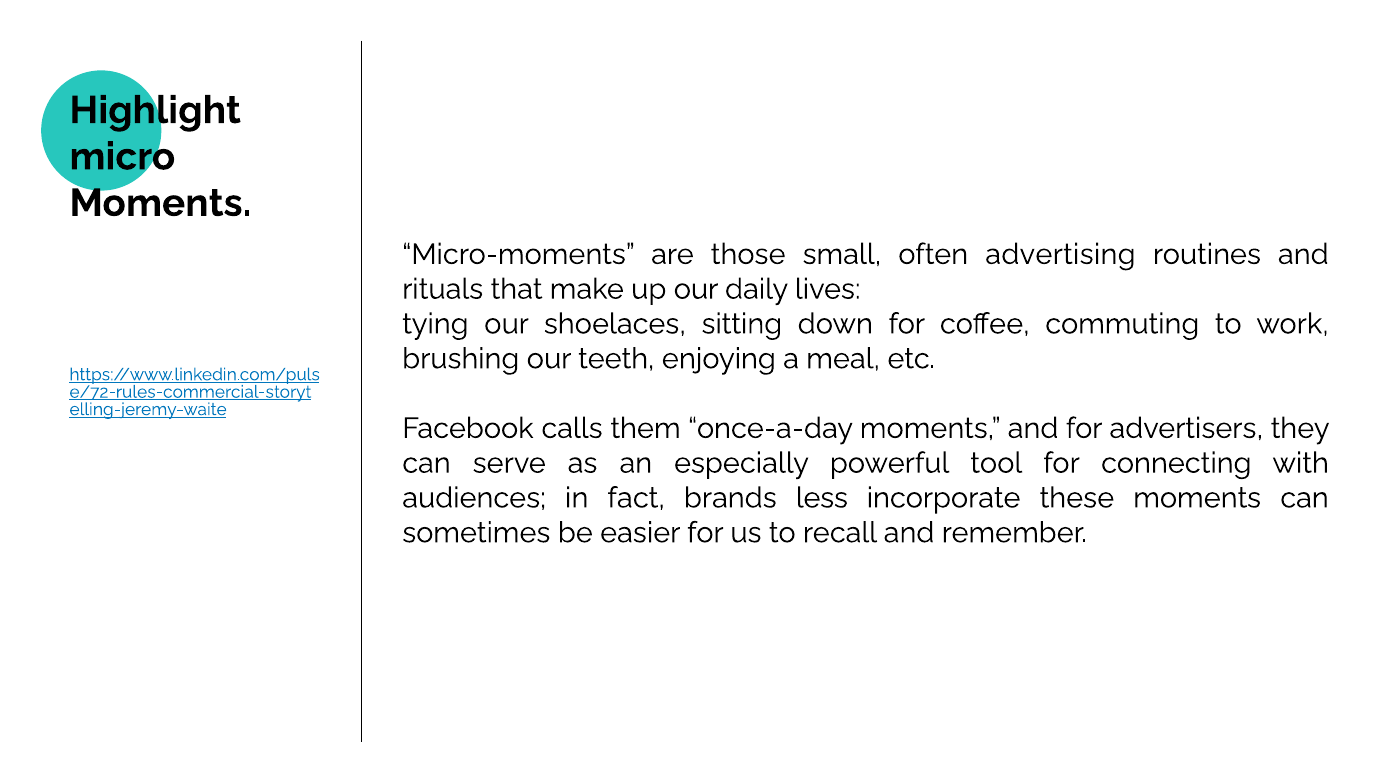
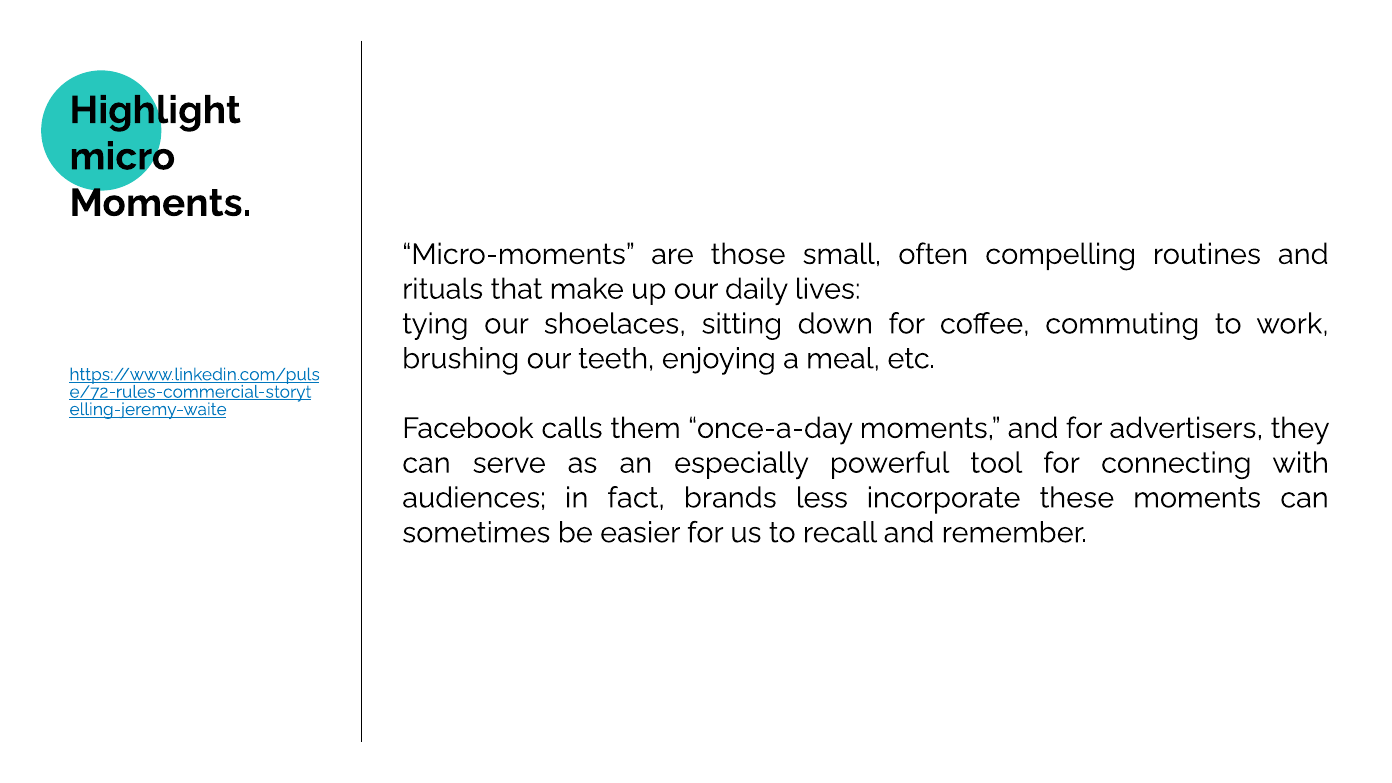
advertising: advertising -> compelling
